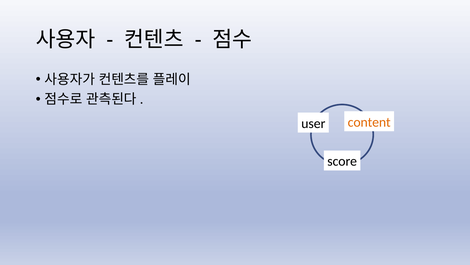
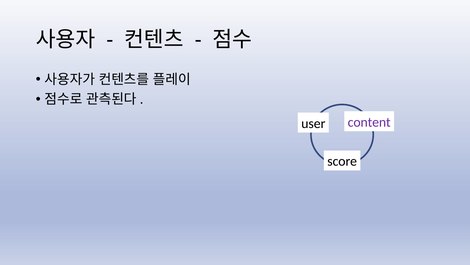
content colour: orange -> purple
